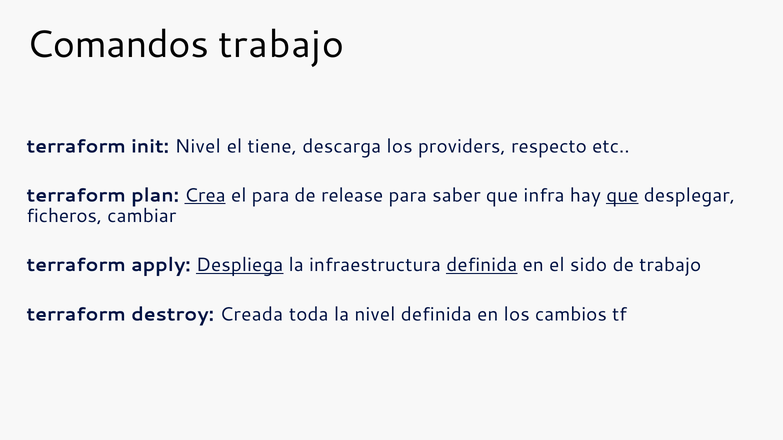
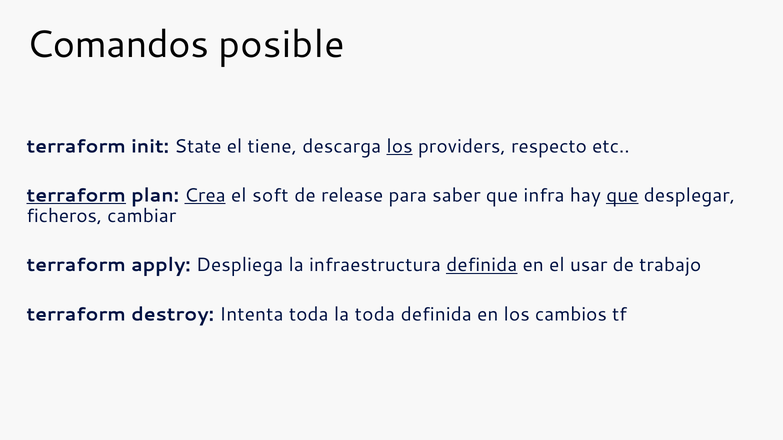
Comandos trabajo: trabajo -> posible
init Nivel: Nivel -> State
los at (400, 146) underline: none -> present
terraform at (76, 196) underline: none -> present
el para: para -> soft
Despliega underline: present -> none
sido: sido -> usar
Creada: Creada -> Intenta
la nivel: nivel -> toda
